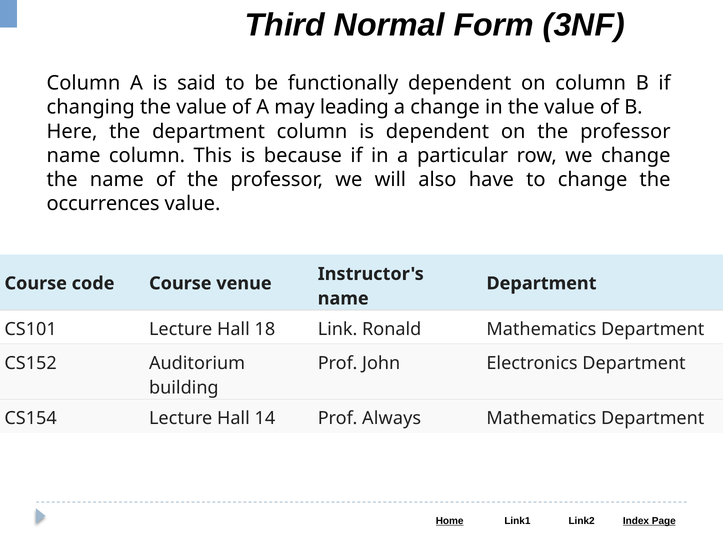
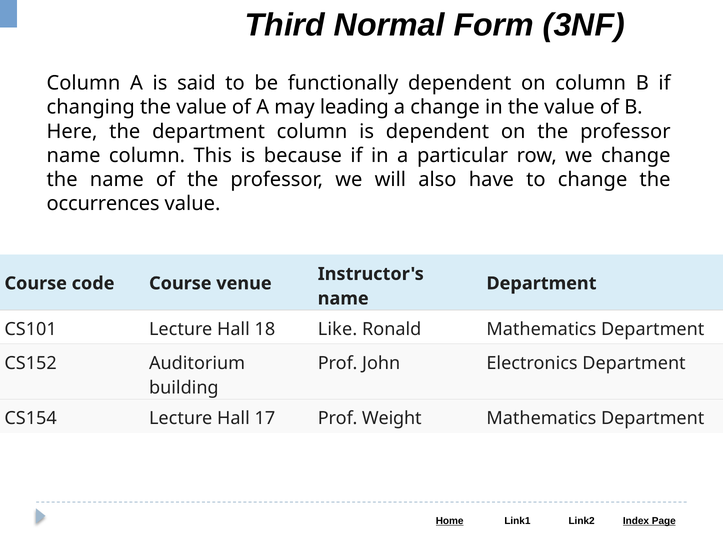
Link: Link -> Like
14: 14 -> 17
Always: Always -> Weight
